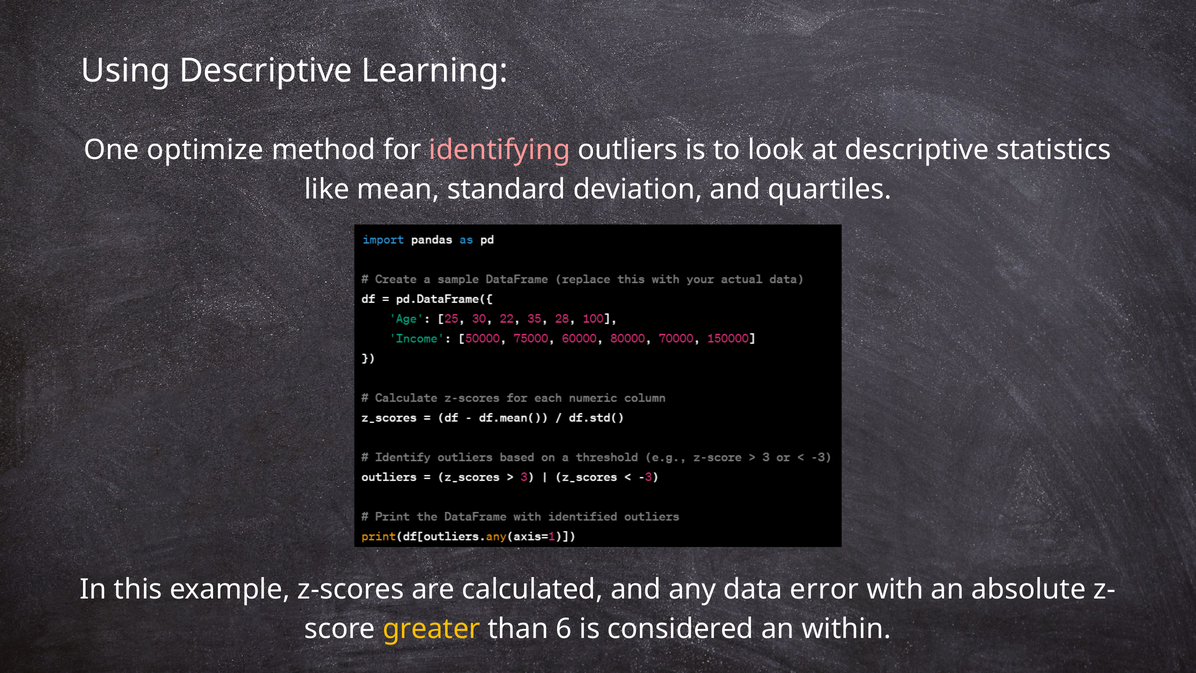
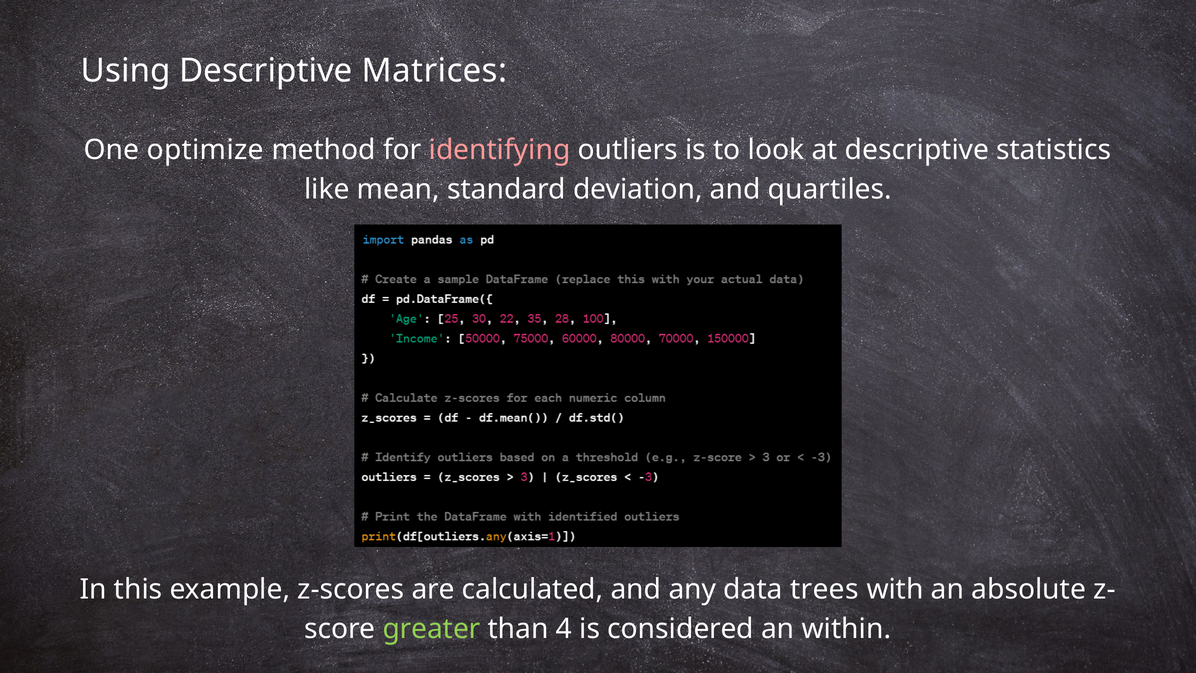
Learning: Learning -> Matrices
error: error -> trees
greater colour: yellow -> light green
6: 6 -> 4
